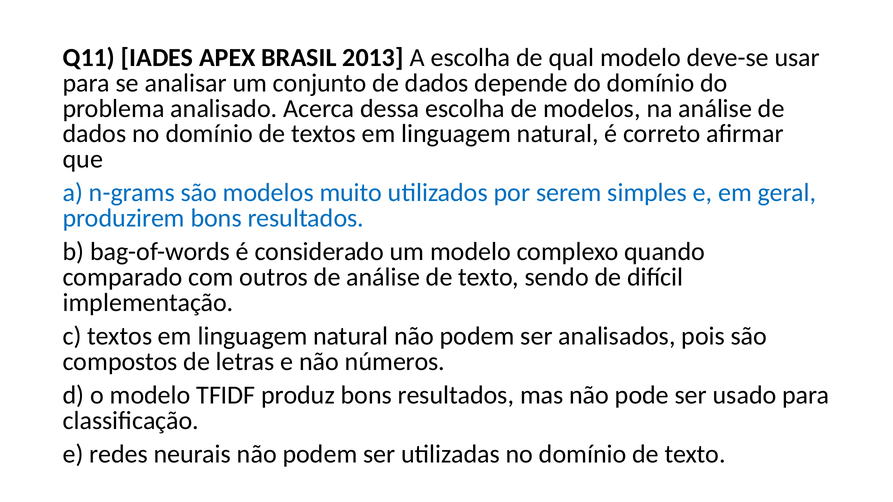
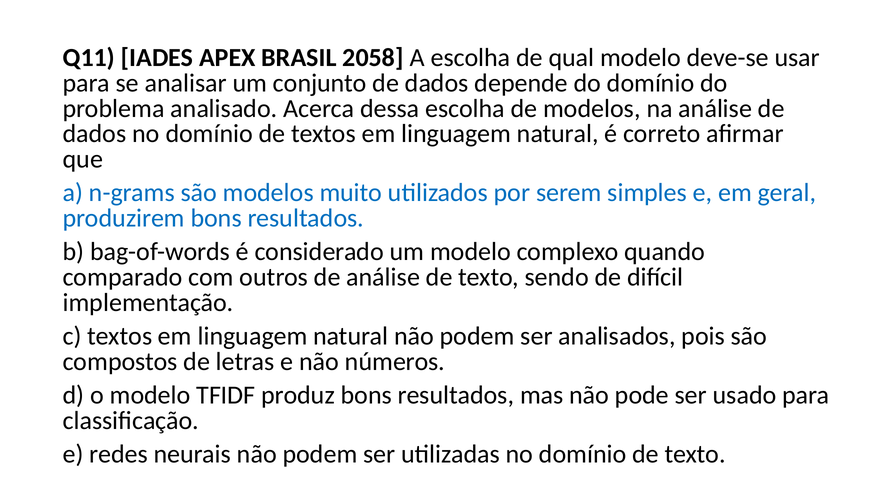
2013: 2013 -> 2058
